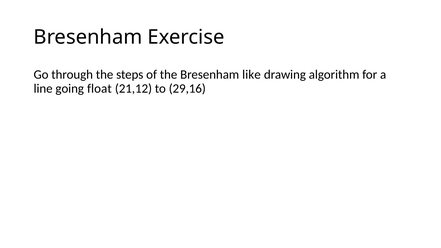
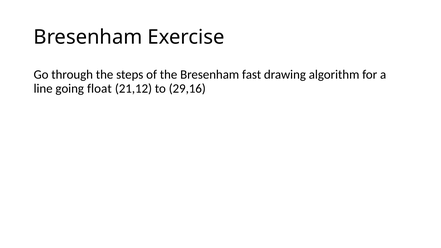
like: like -> fast
